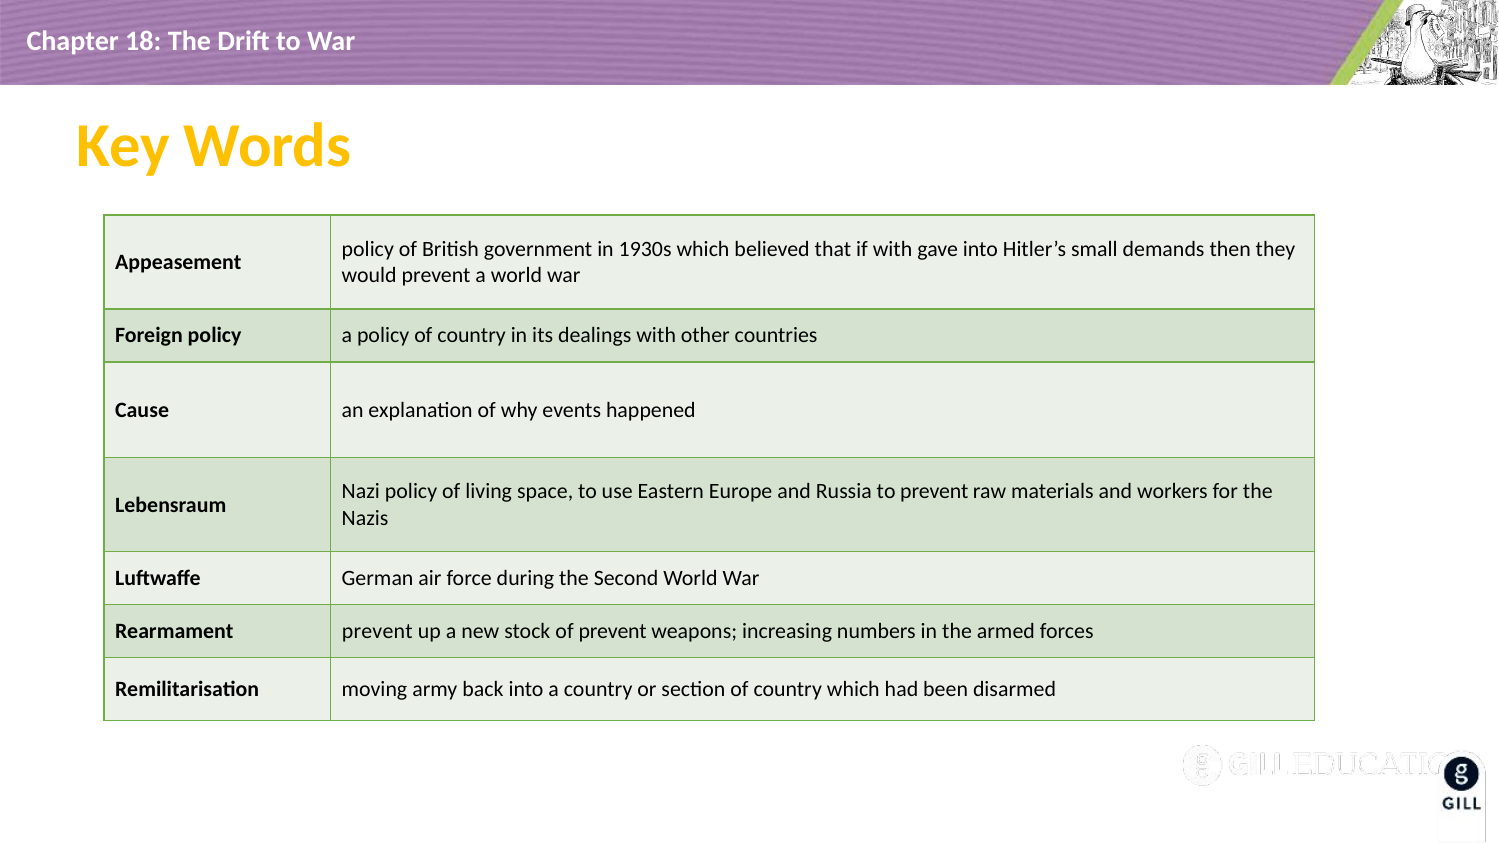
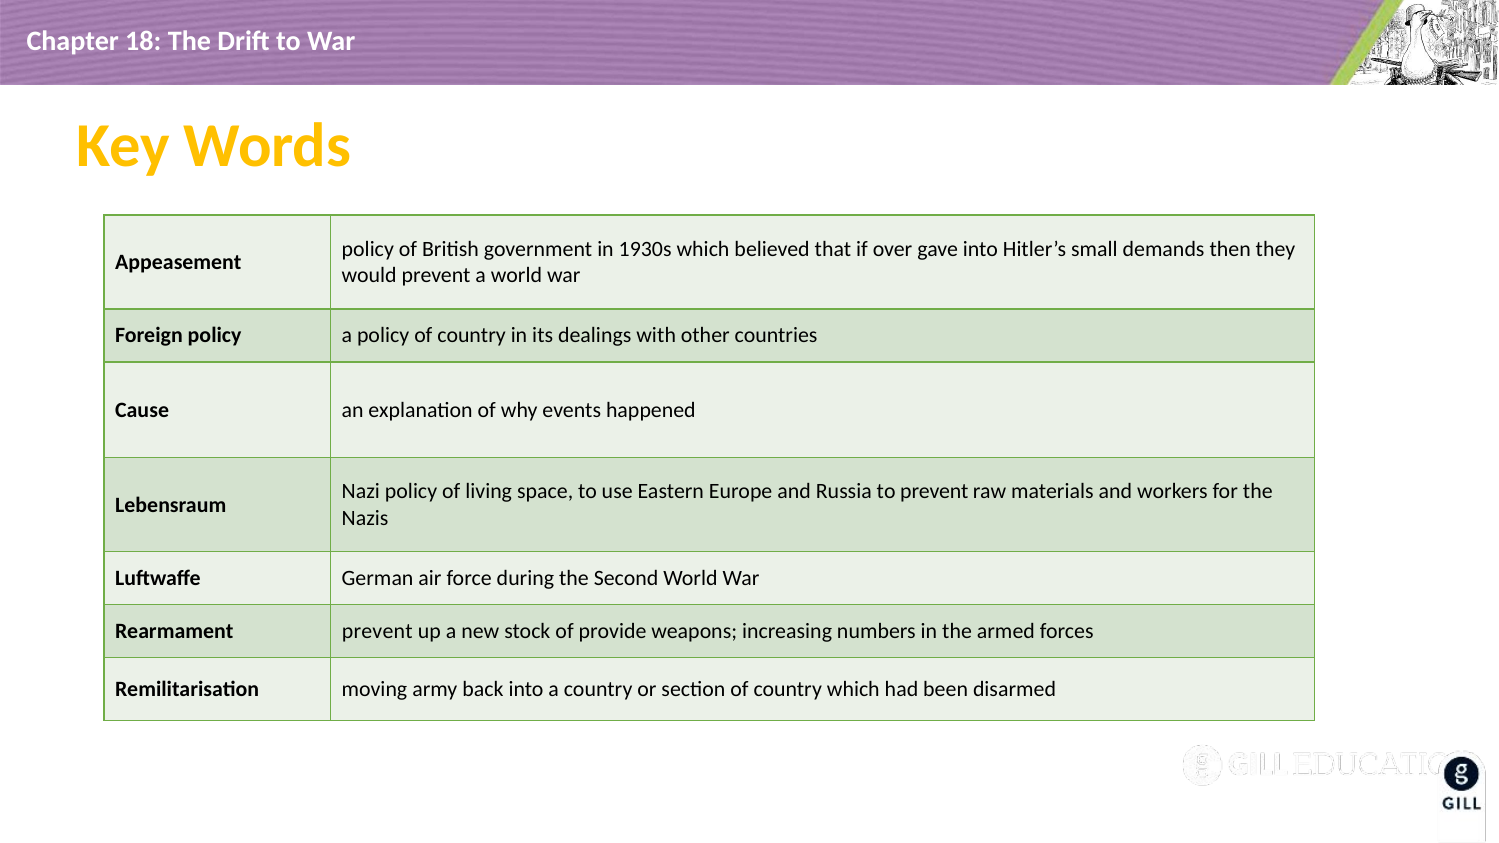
if with: with -> over
of prevent: prevent -> provide
